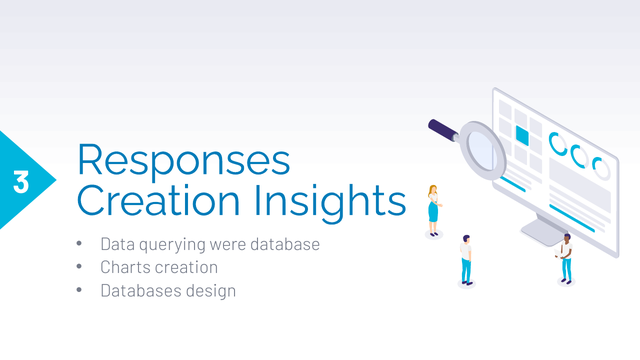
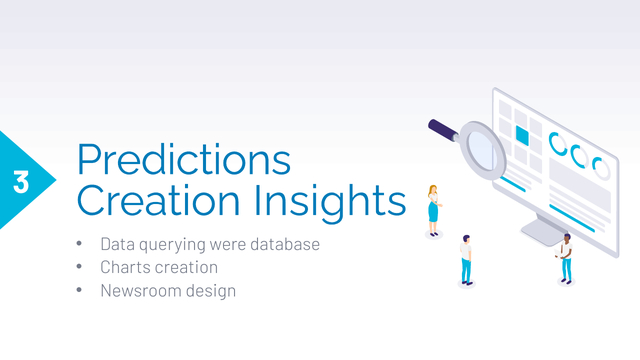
Responses: Responses -> Predictions
Databases: Databases -> Newsroom
